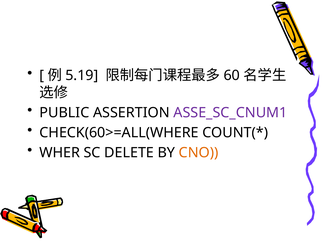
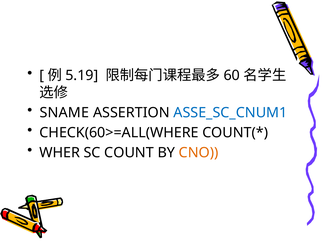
PUBLIC: PUBLIC -> SNAME
ASSE_SC_CNUM1 colour: purple -> blue
DELETE: DELETE -> COUNT
